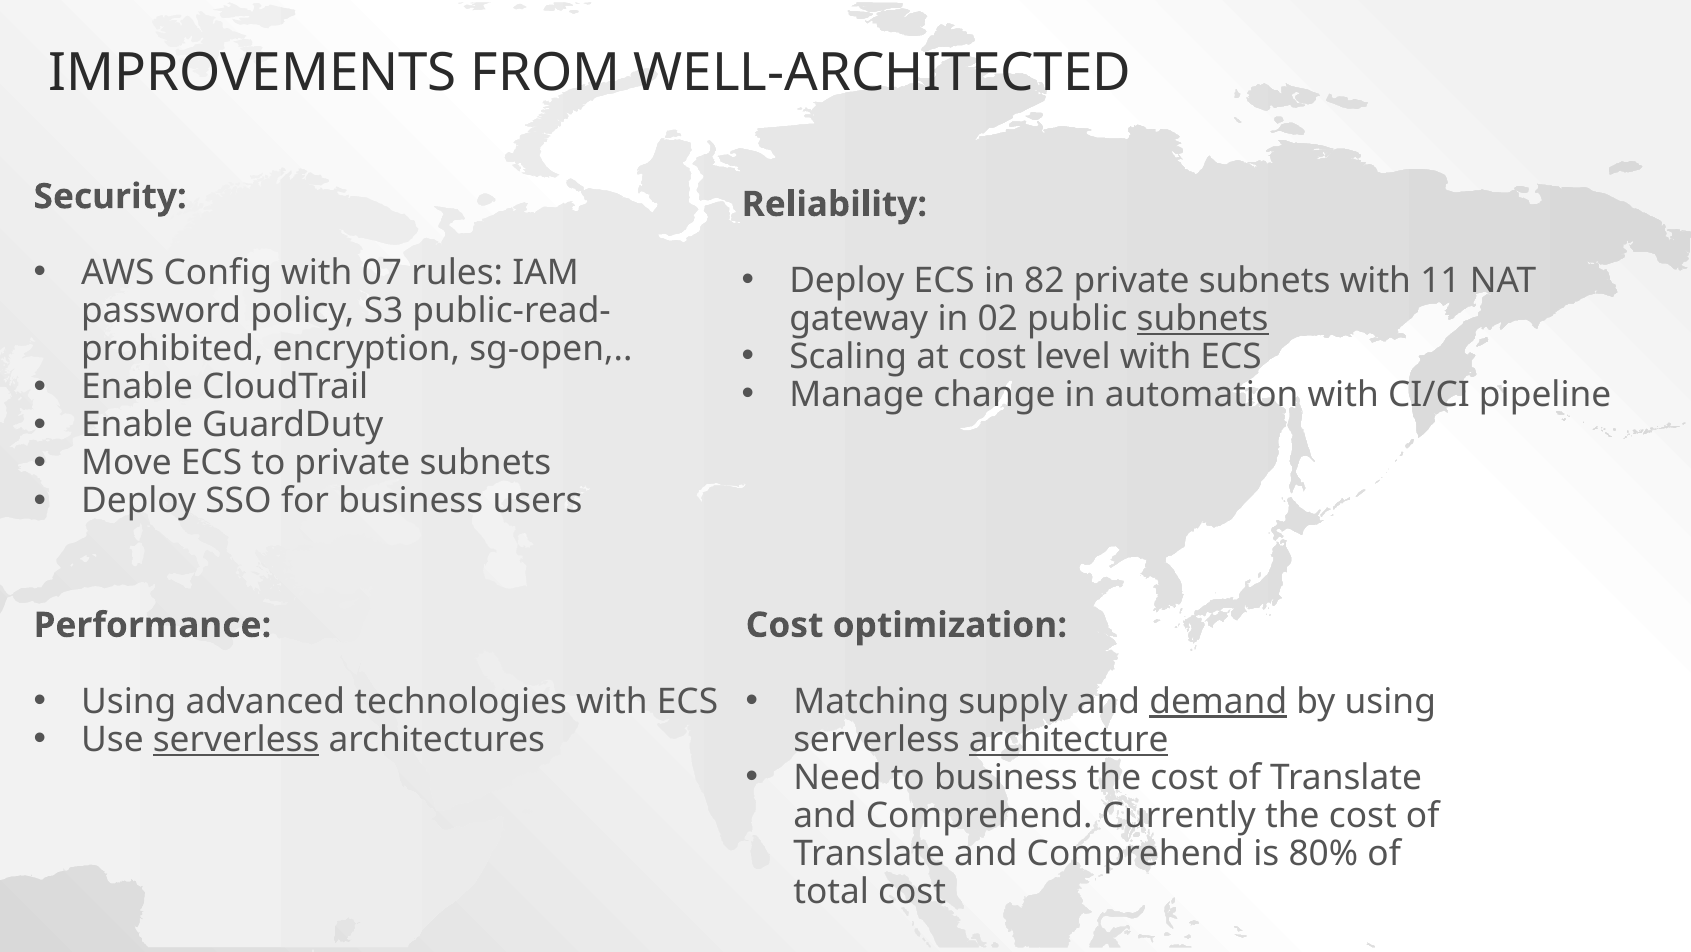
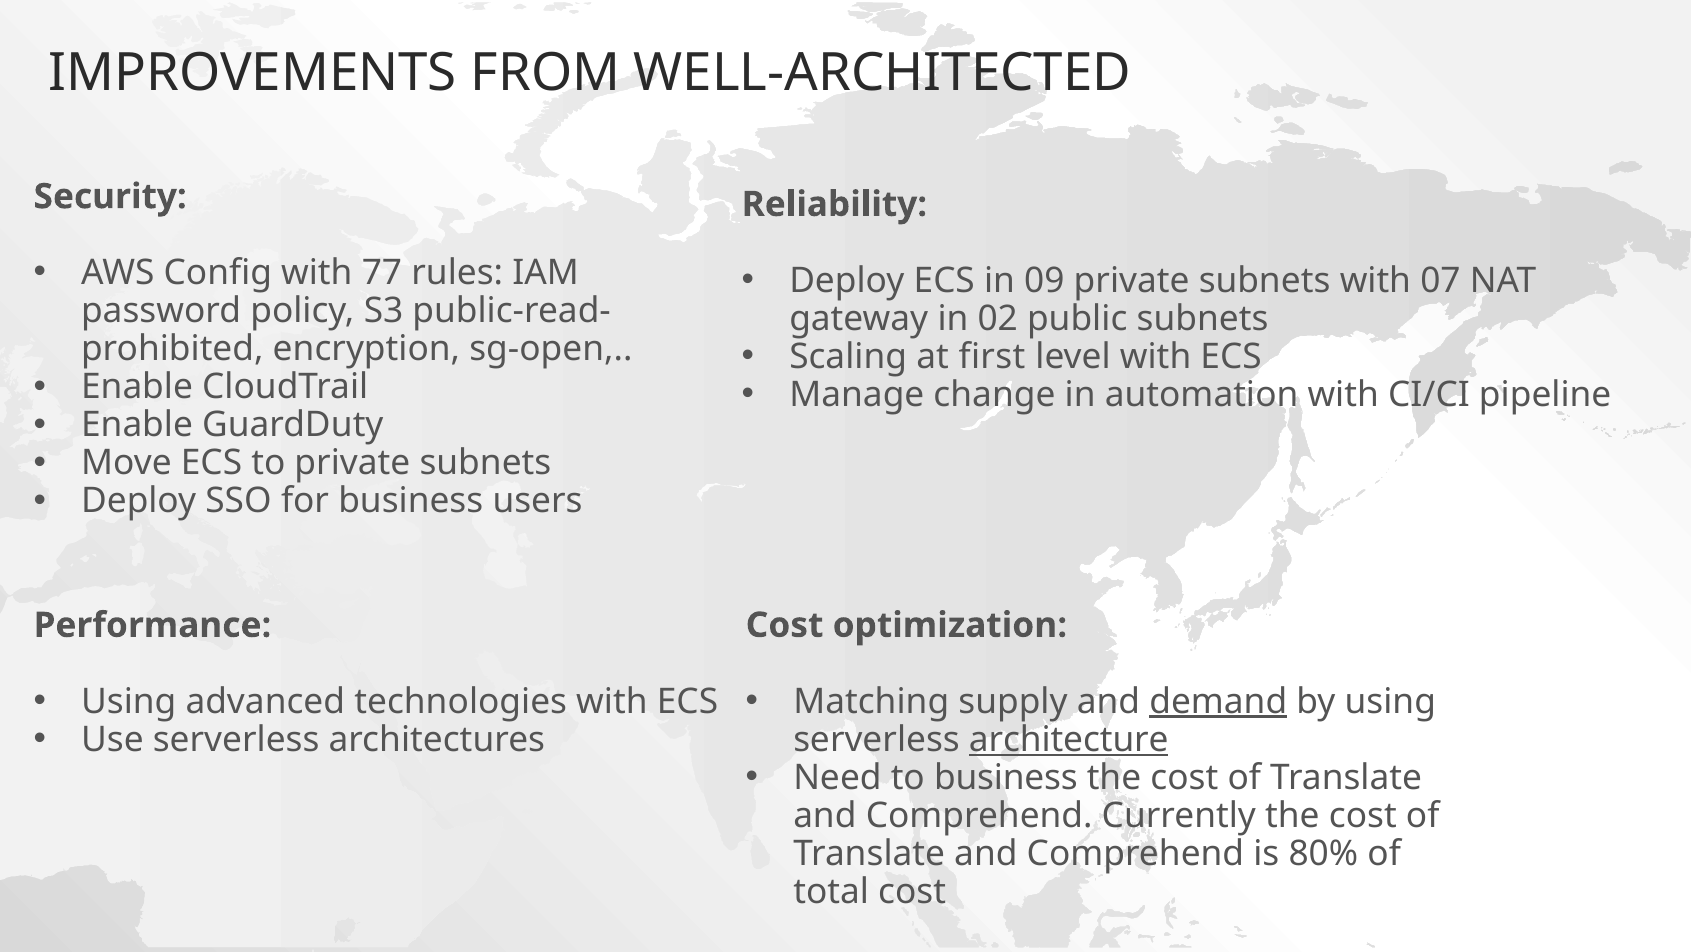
07: 07 -> 77
82: 82 -> 09
11: 11 -> 07
subnets at (1203, 318) underline: present -> none
at cost: cost -> first
serverless at (236, 739) underline: present -> none
